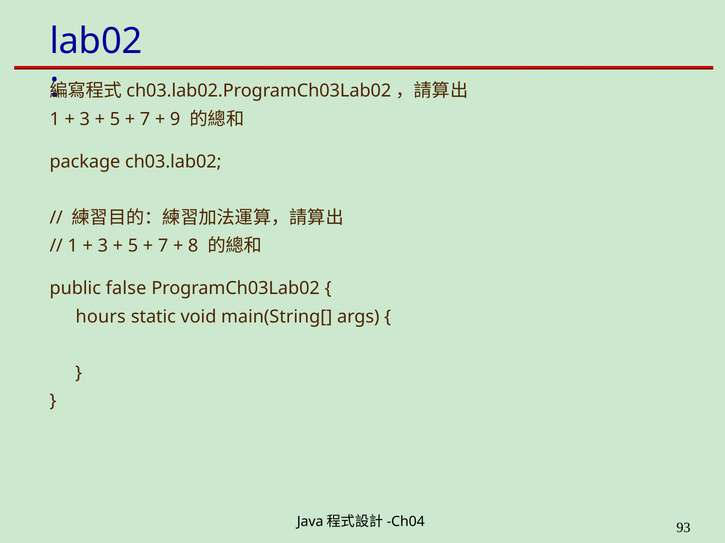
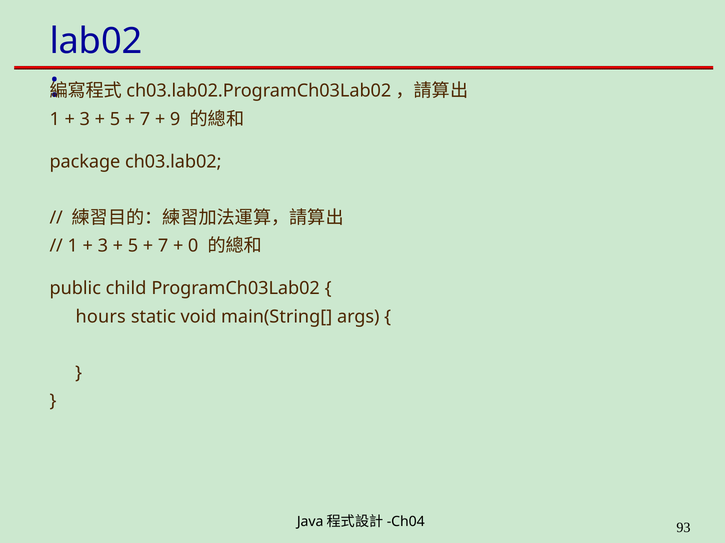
8: 8 -> 0
false: false -> child
